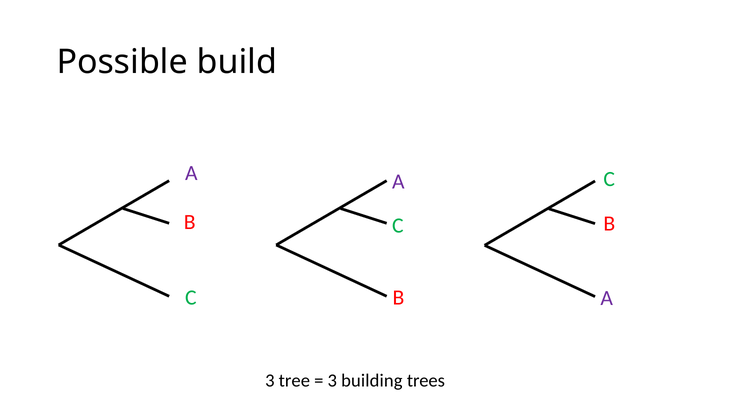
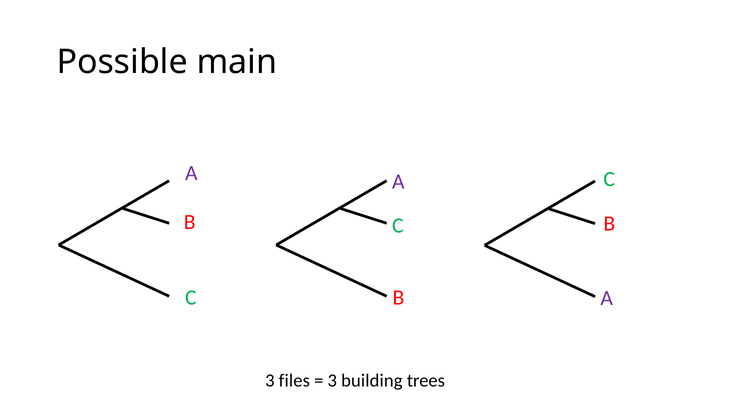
build: build -> main
tree: tree -> files
